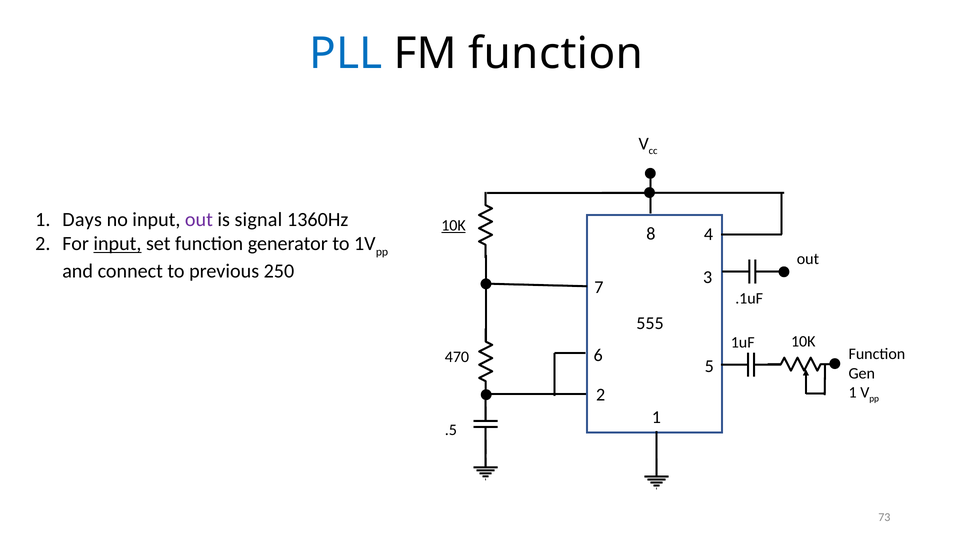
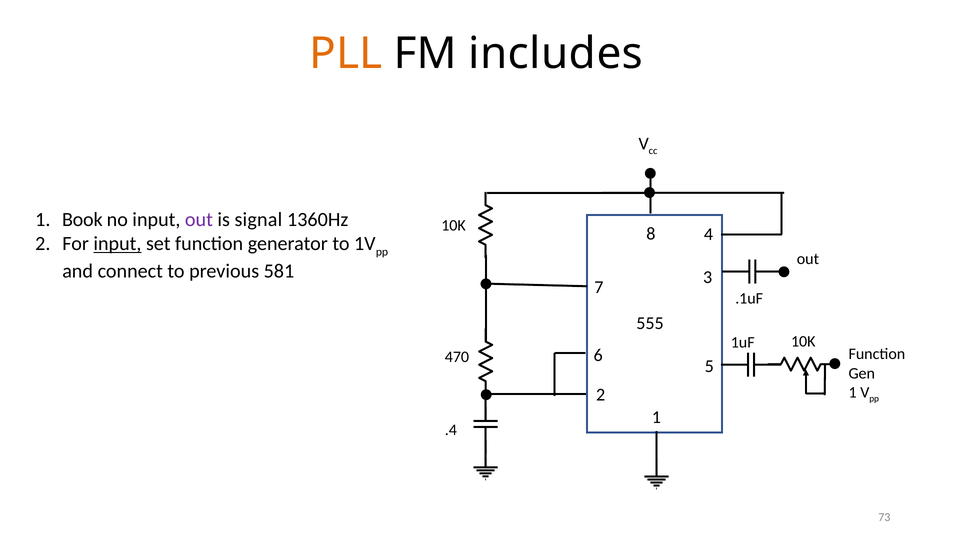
PLL colour: blue -> orange
FM function: function -> includes
Days: Days -> Book
10K at (453, 226) underline: present -> none
250: 250 -> 581
.5: .5 -> .4
